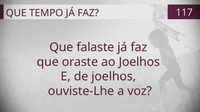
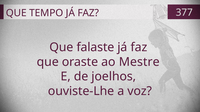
117: 117 -> 377
ao Joelhos: Joelhos -> Mestre
